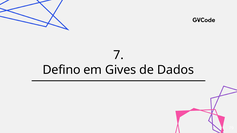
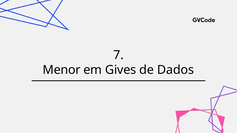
Defino: Defino -> Menor
